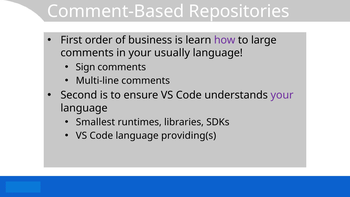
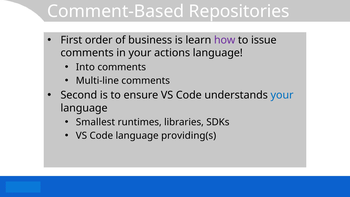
large: large -> issue
usually: usually -> actions
Sign: Sign -> Into
your at (282, 95) colour: purple -> blue
